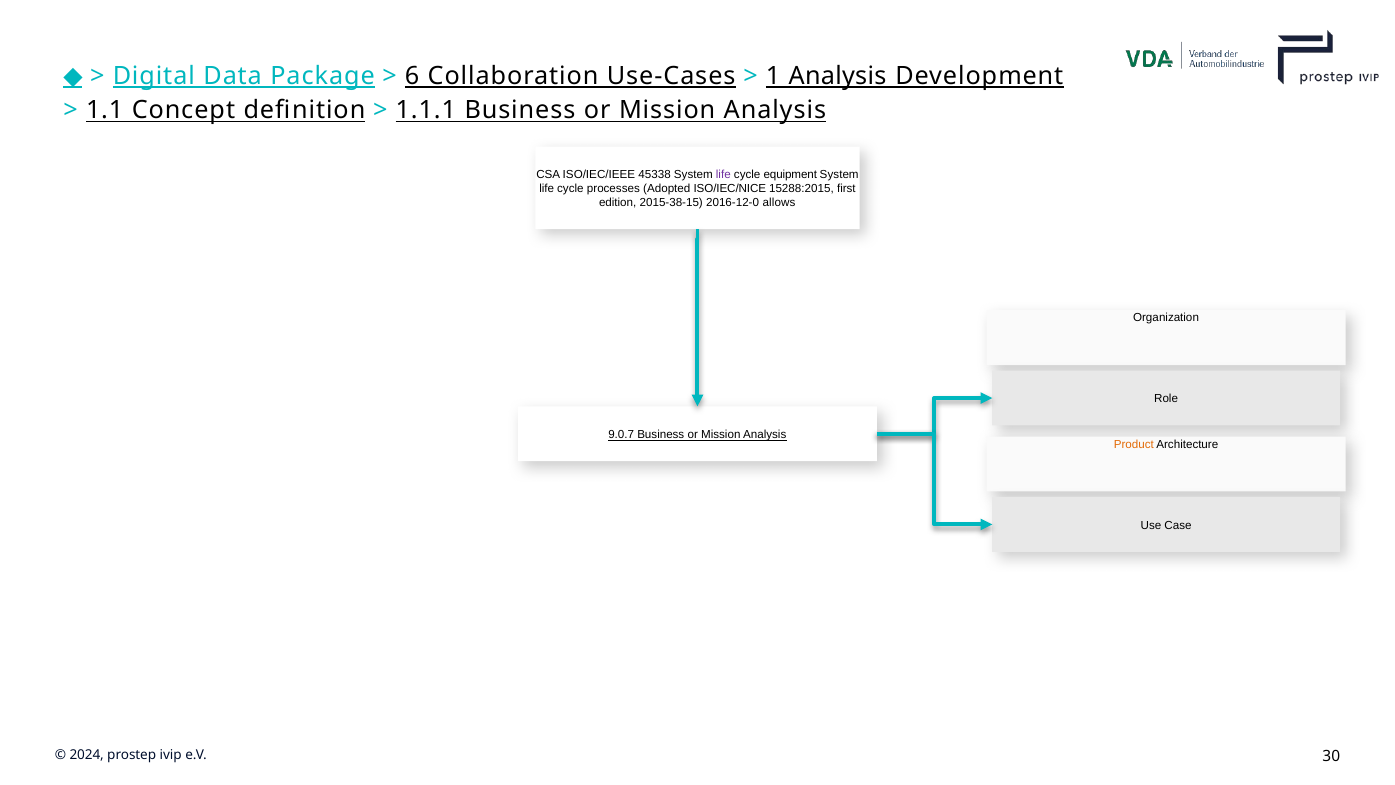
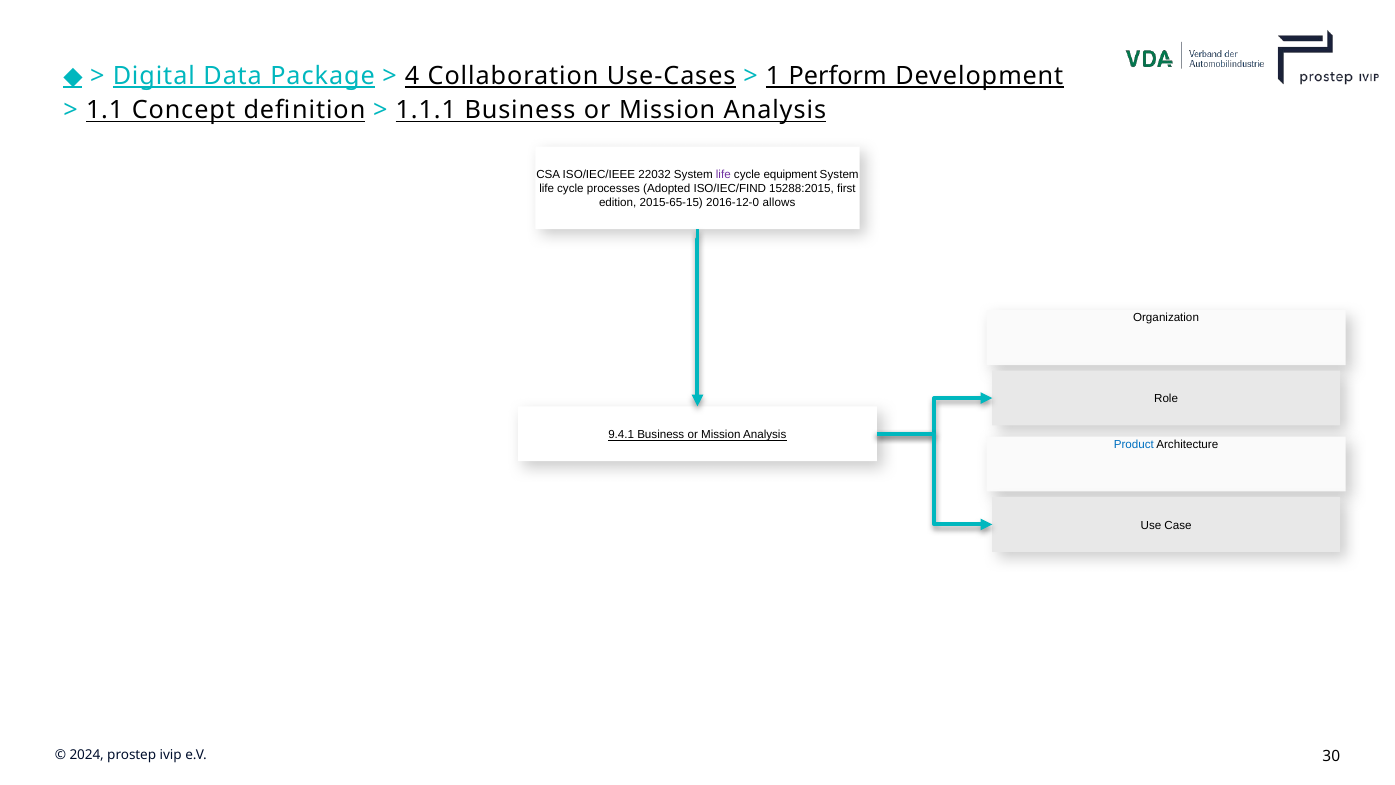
6: 6 -> 4
1 Analysis: Analysis -> Perform
45338: 45338 -> 22032
ISO/IEC/NICE: ISO/IEC/NICE -> ISO/IEC/FIND
2015-38-15: 2015-38-15 -> 2015-65-15
9.0.7: 9.0.7 -> 9.4.1
Product colour: orange -> blue
